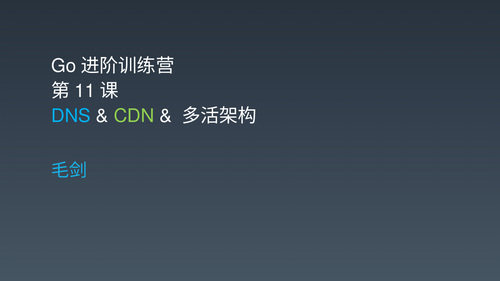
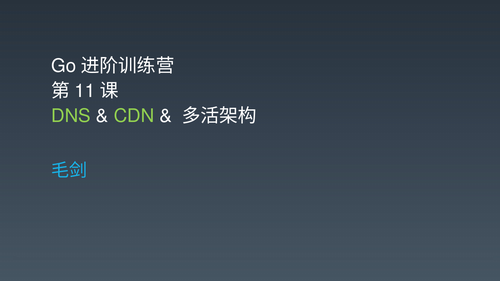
DNS colour: light blue -> light green
